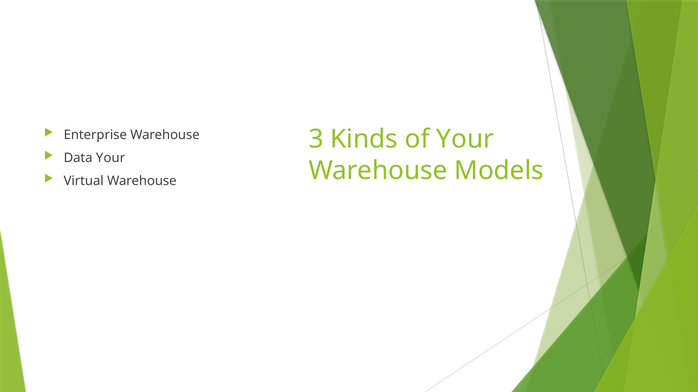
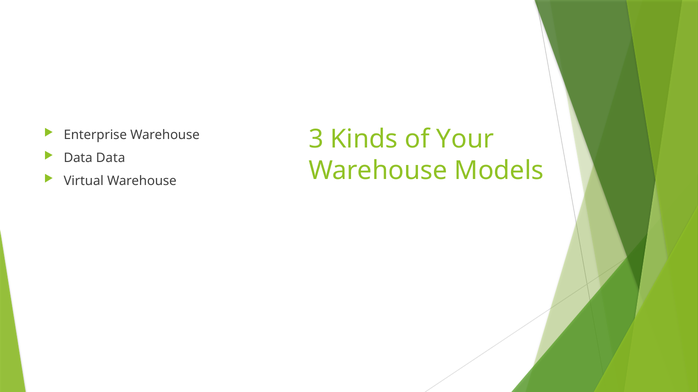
Data Your: Your -> Data
